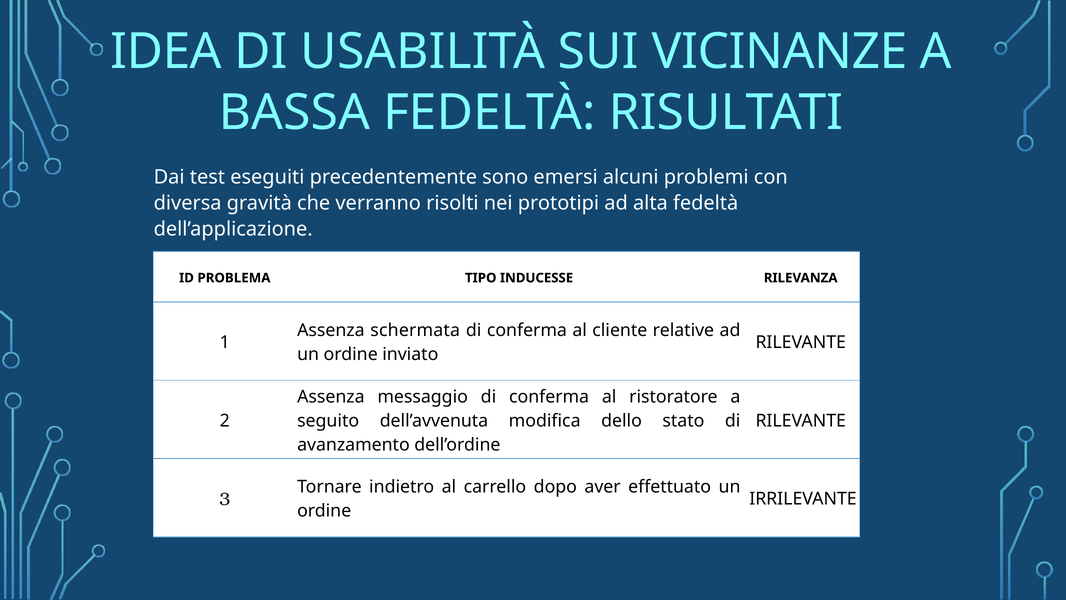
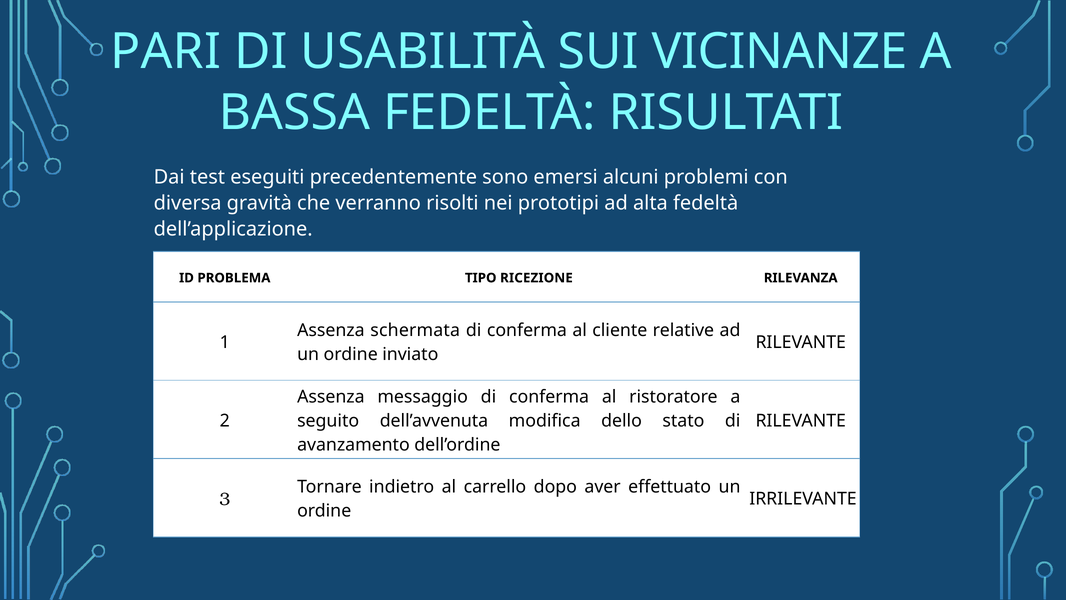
IDEA: IDEA -> PARI
INDUCESSE: INDUCESSE -> RICEZIONE
